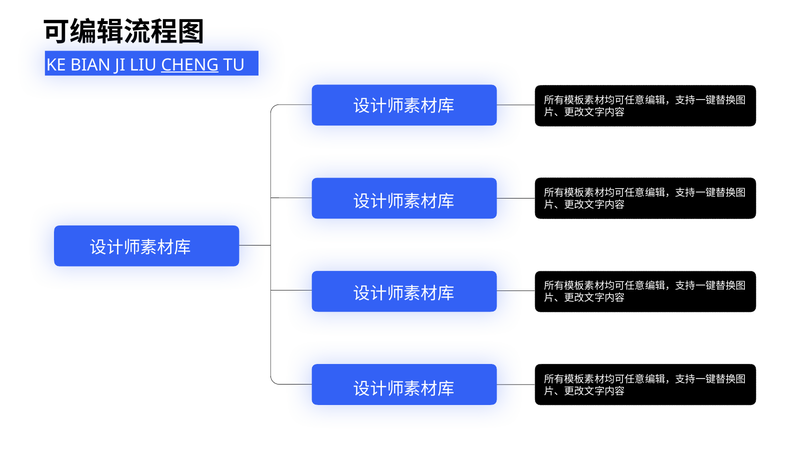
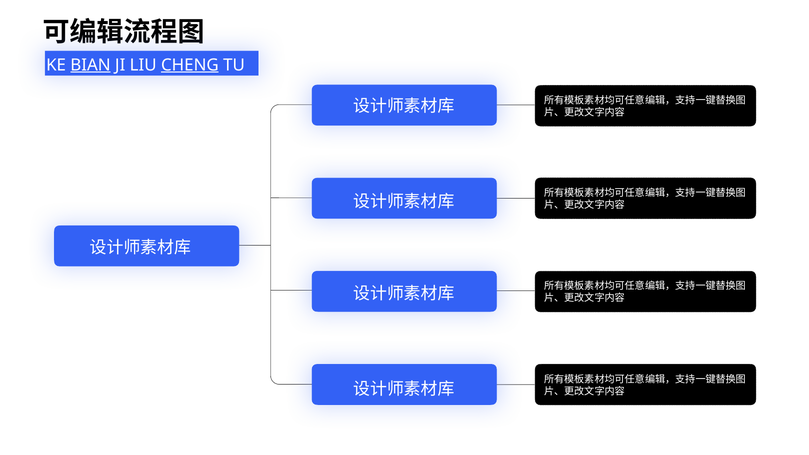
BIAN underline: none -> present
